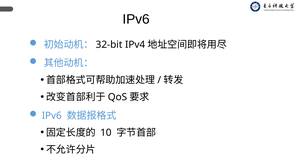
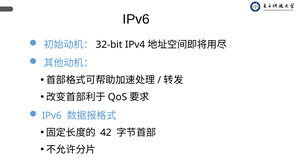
10: 10 -> 42
